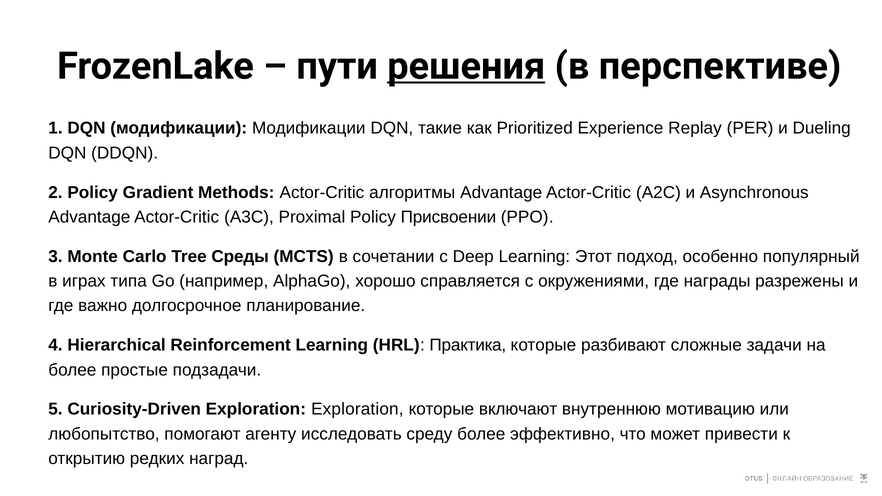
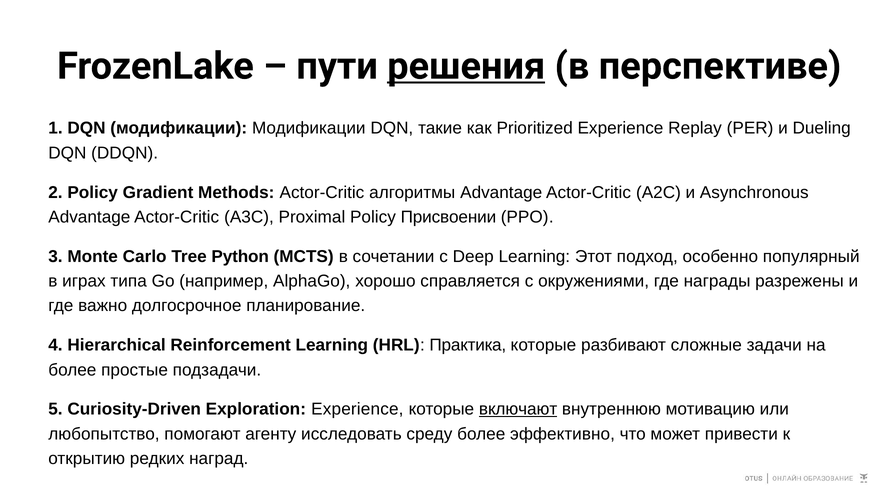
Среды: Среды -> Python
Exploration Exploration: Exploration -> Experience
включают underline: none -> present
